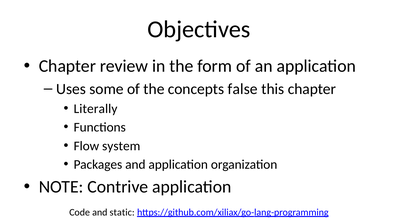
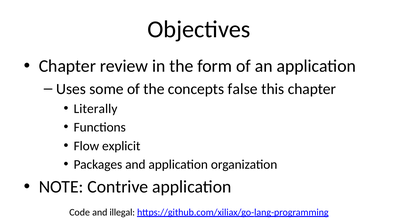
system: system -> explicit
static: static -> illegal
